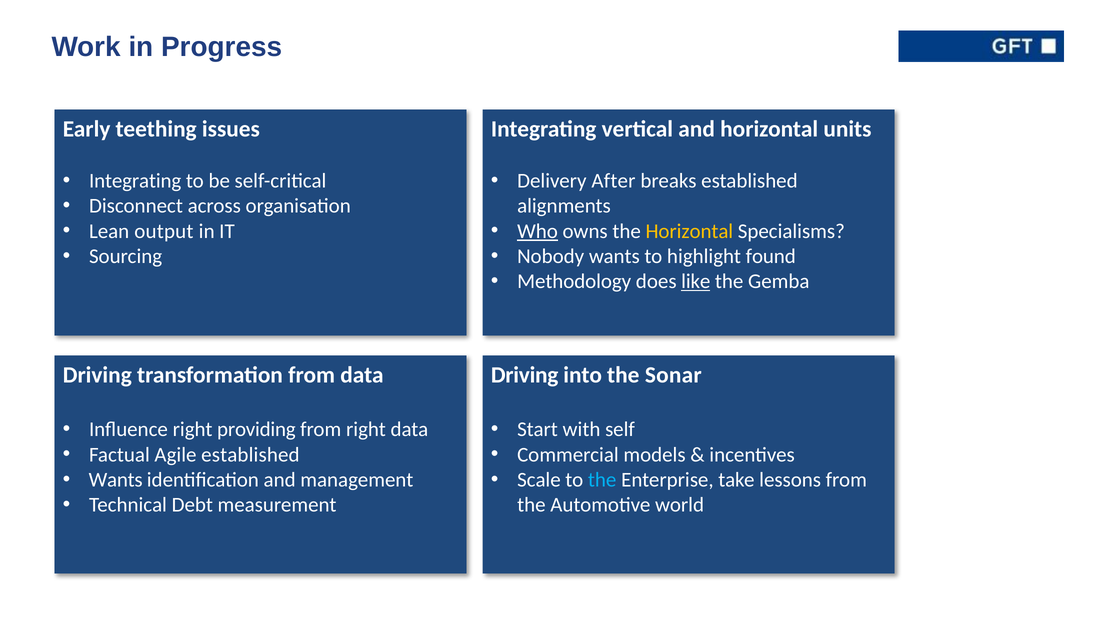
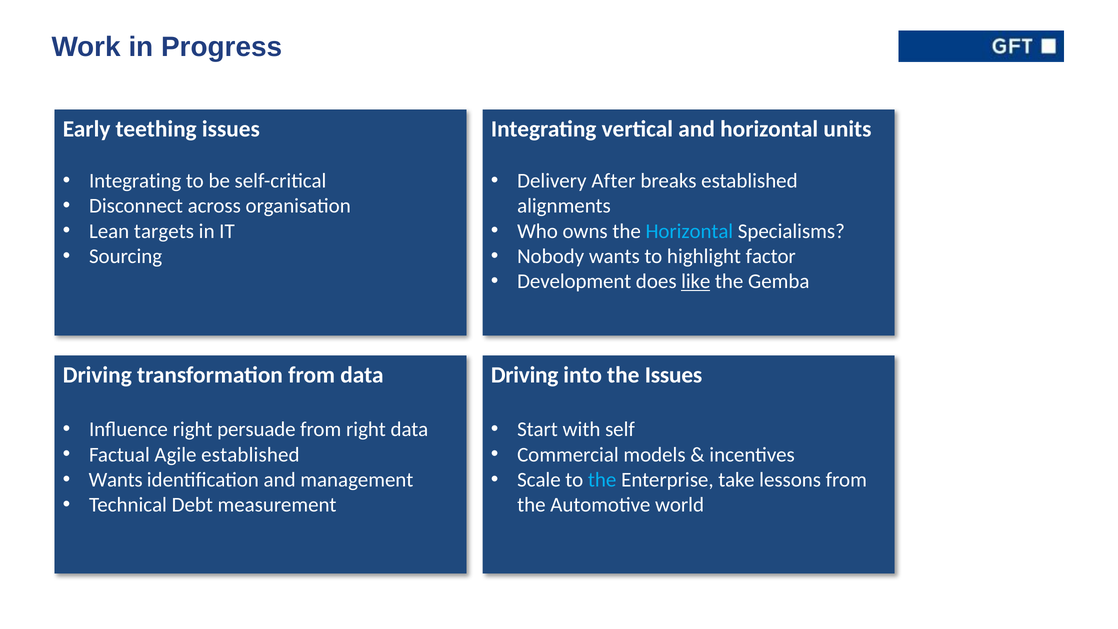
output: output -> targets
Who underline: present -> none
Horizontal at (689, 231) colour: yellow -> light blue
found: found -> factor
Methodology: Methodology -> Development
the Sonar: Sonar -> Issues
providing: providing -> persuade
